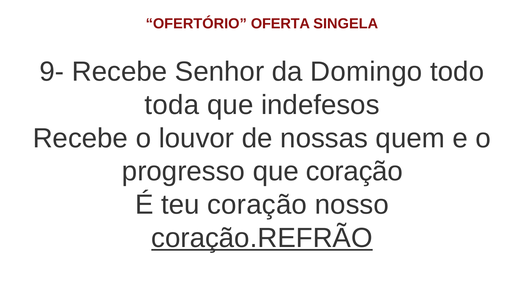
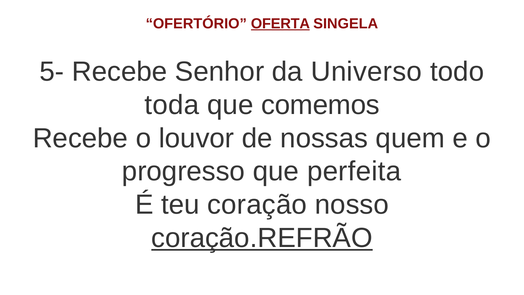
OFERTA underline: none -> present
9-: 9- -> 5-
Domingo: Domingo -> Universo
indefesos: indefesos -> comemos
que coração: coração -> perfeita
